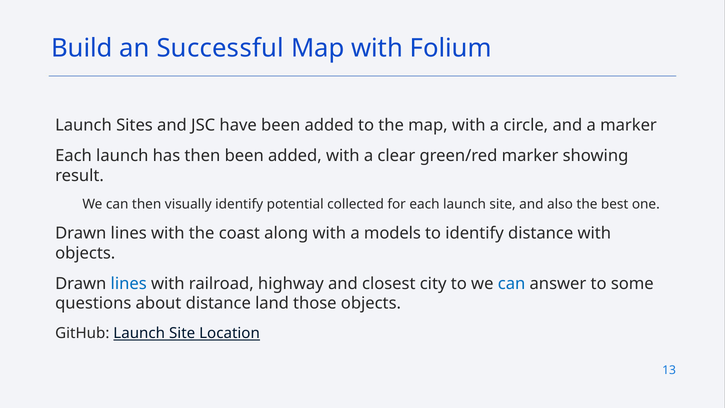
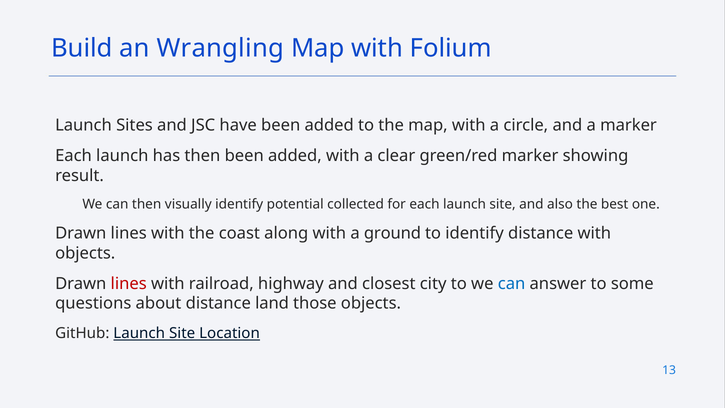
Successful: Successful -> Wrangling
models: models -> ground
lines at (129, 283) colour: blue -> red
